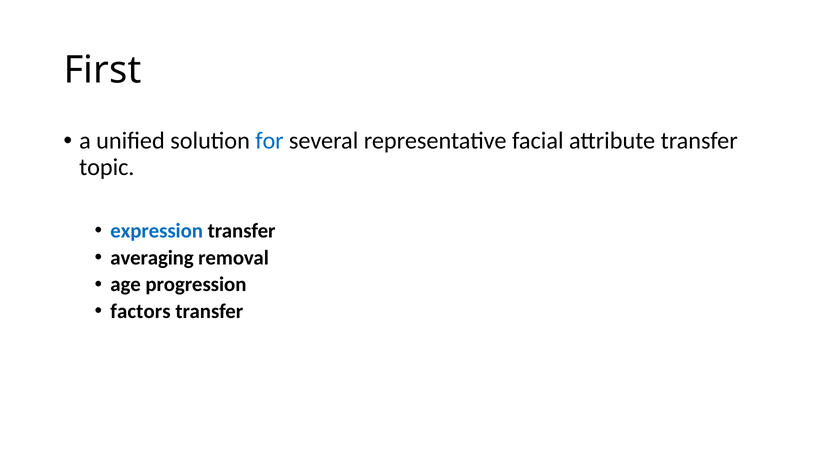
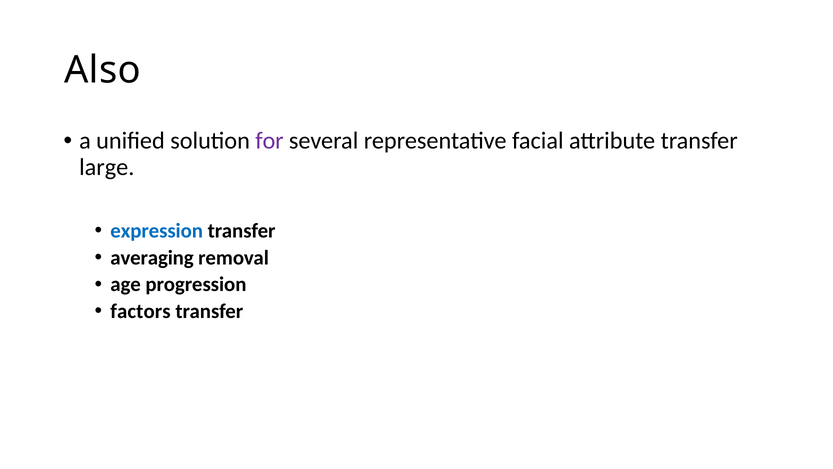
First: First -> Also
for colour: blue -> purple
topic: topic -> large
